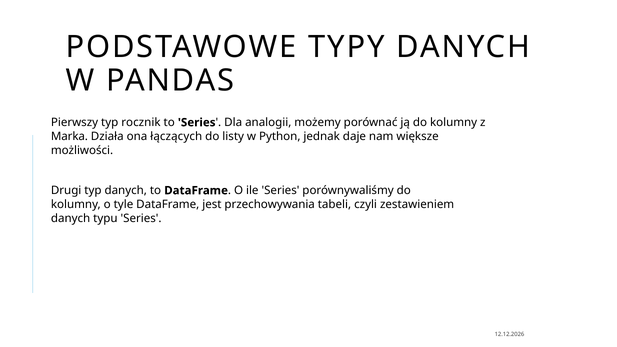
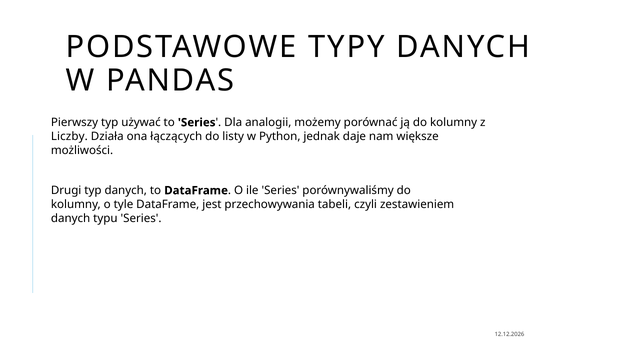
rocznik: rocznik -> używać
Marka: Marka -> Liczby
